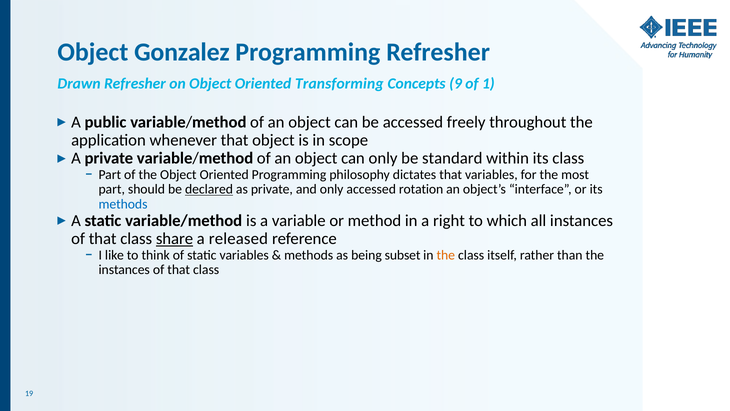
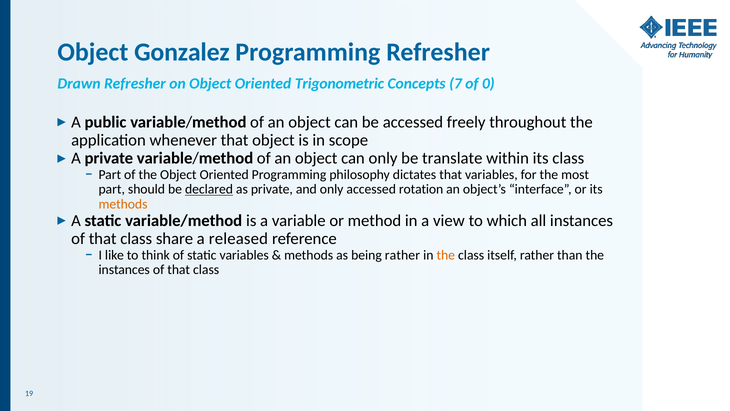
Transforming: Transforming -> Trigonometric
9: 9 -> 7
1: 1 -> 0
standard: standard -> translate
methods at (123, 204) colour: blue -> orange
right: right -> view
share underline: present -> none
being subset: subset -> rather
